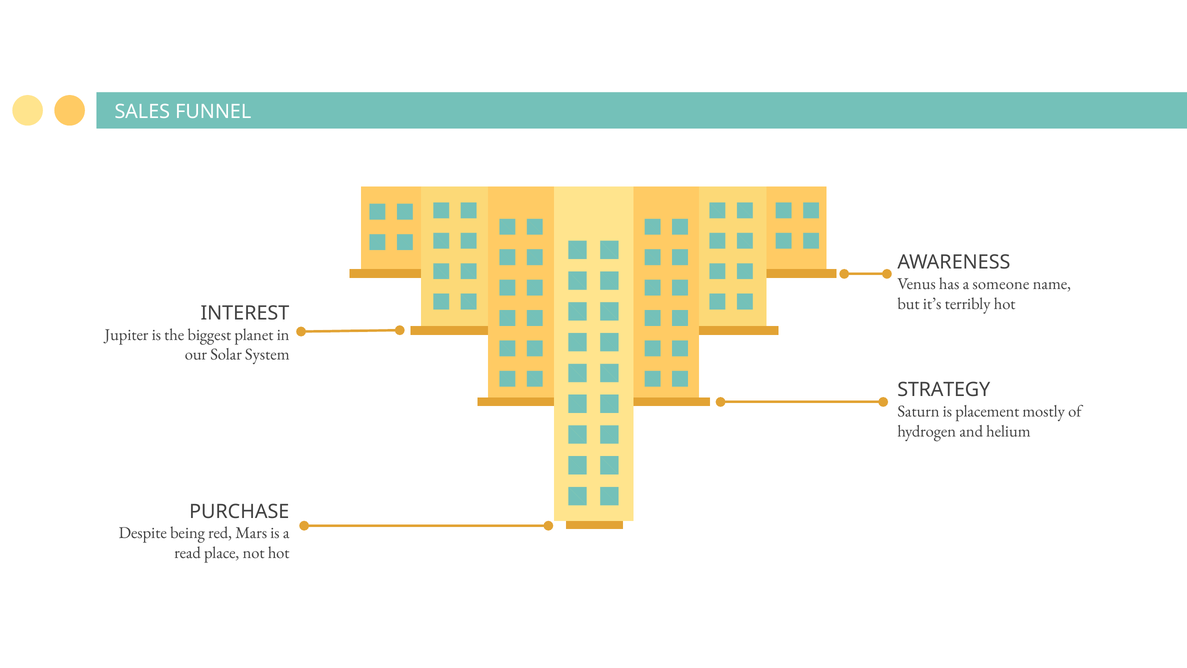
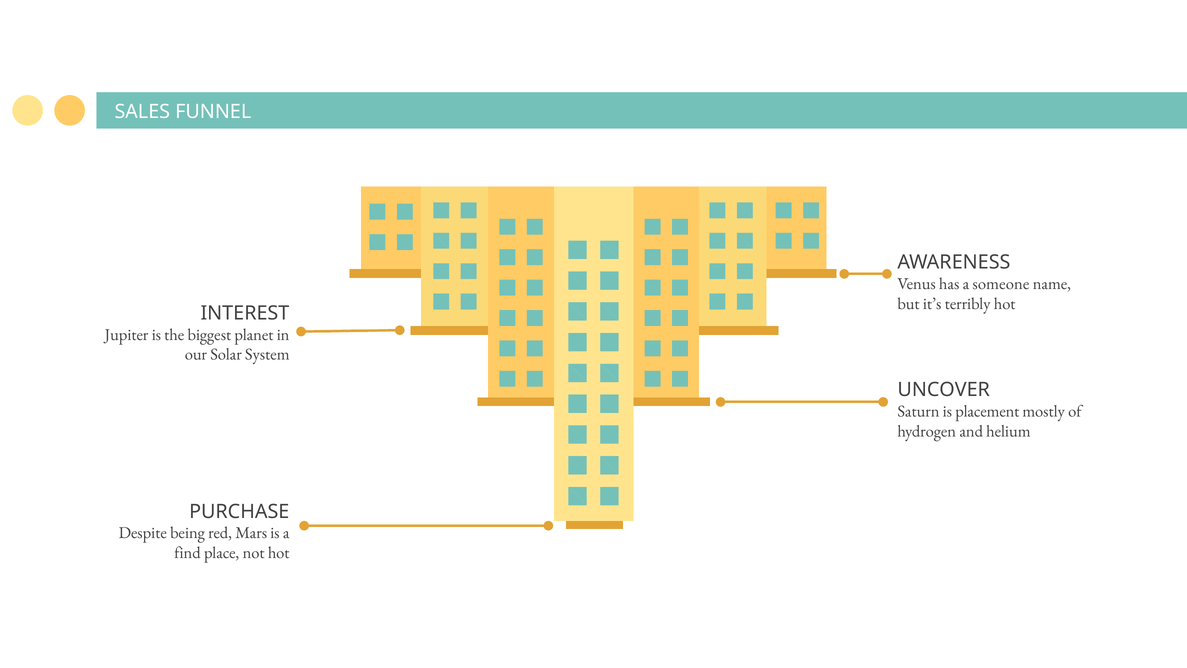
STRATEGY: STRATEGY -> UNCOVER
read: read -> find
